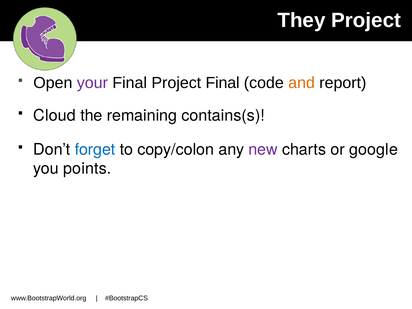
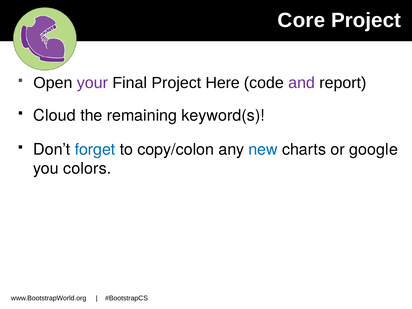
They: They -> Core
Project Final: Final -> Here
and colour: orange -> purple
contains(s: contains(s -> keyword(s
new colour: purple -> blue
points: points -> colors
